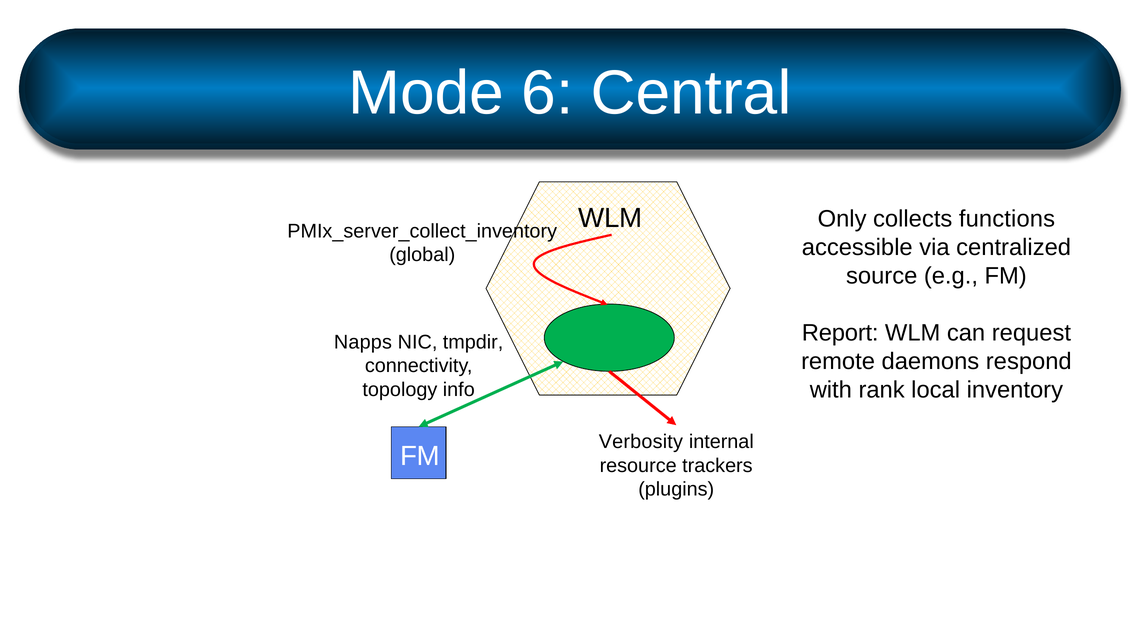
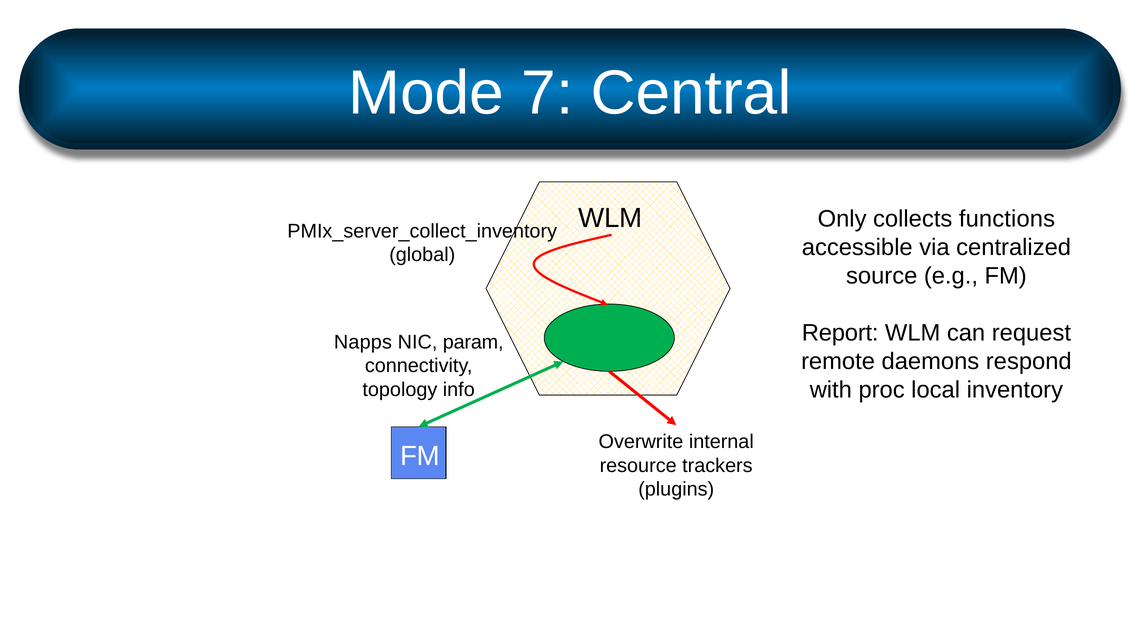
6: 6 -> 7
tmpdir: tmpdir -> param
rank: rank -> proc
Verbosity: Verbosity -> Overwrite
